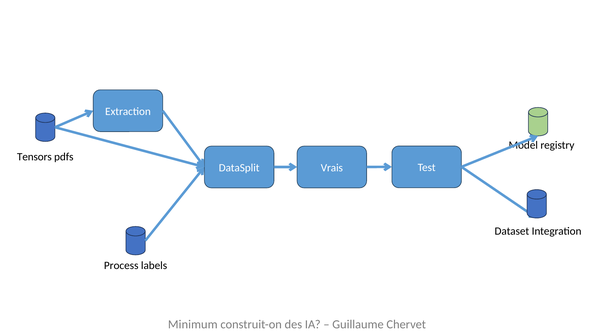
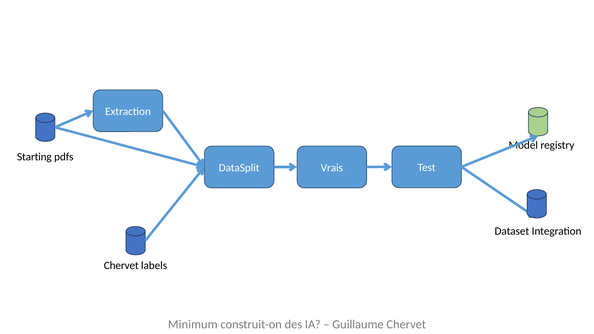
Tensors: Tensors -> Starting
Process at (121, 265): Process -> Chervet
